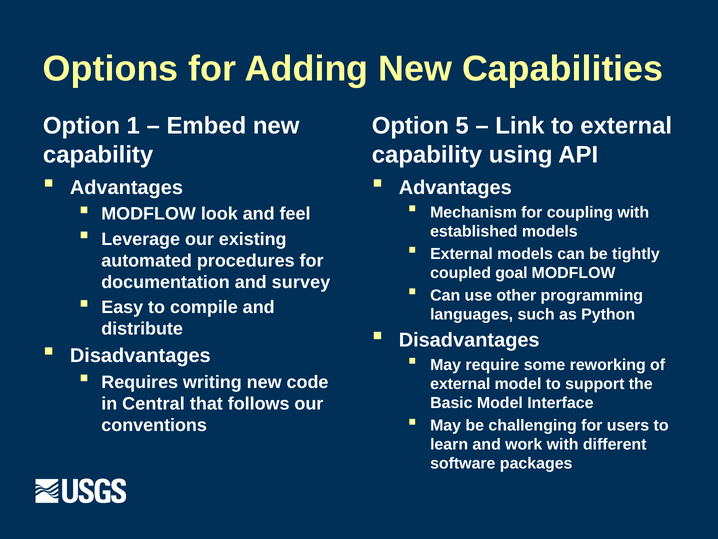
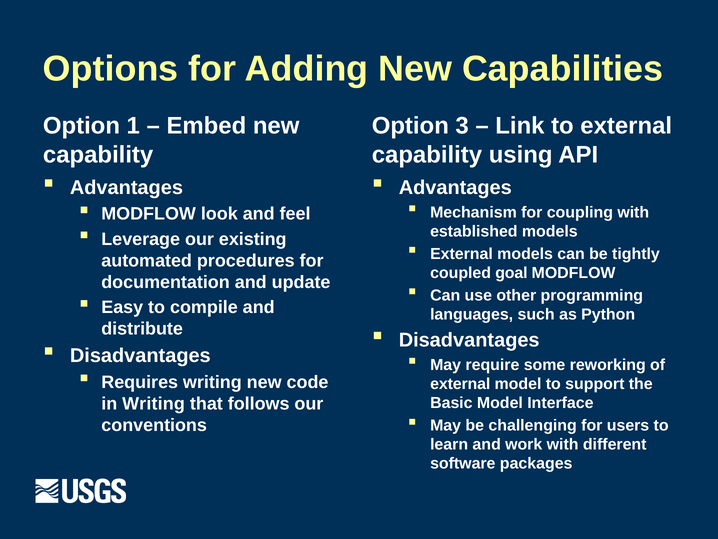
5: 5 -> 3
survey: survey -> update
in Central: Central -> Writing
